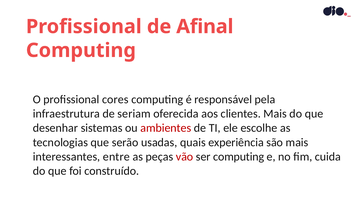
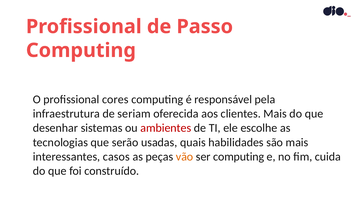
Afinal: Afinal -> Passo
experiência: experiência -> habilidades
entre: entre -> casos
vão colour: red -> orange
